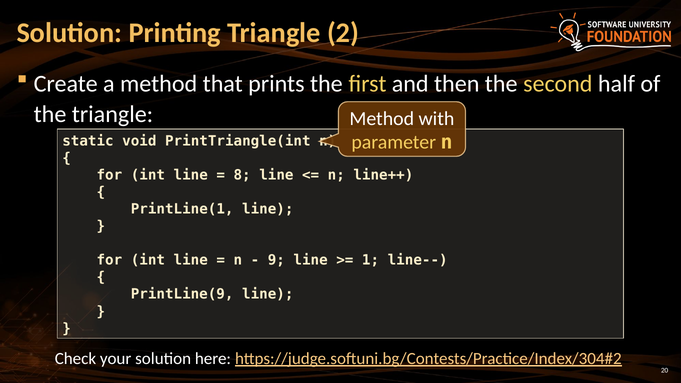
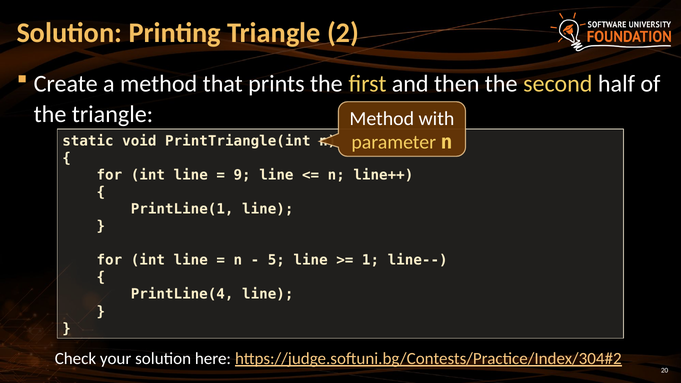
8: 8 -> 9
9: 9 -> 5
PrintLine(9: PrintLine(9 -> PrintLine(4
